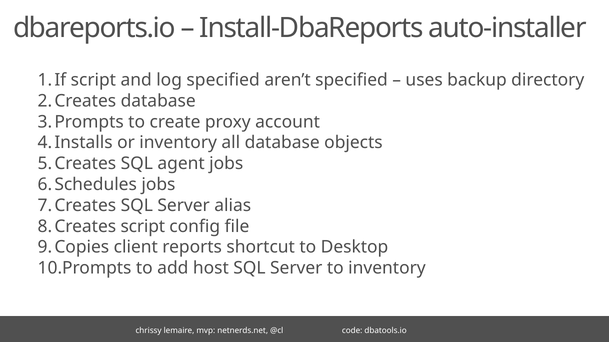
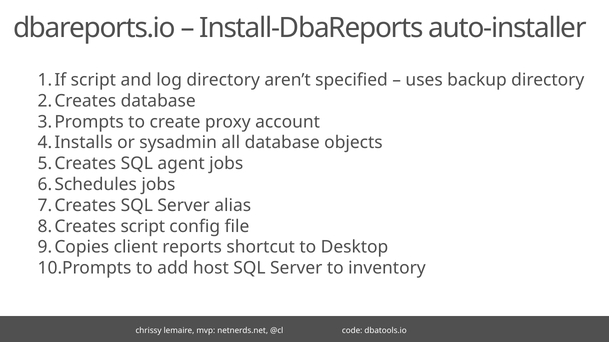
log specified: specified -> directory
or inventory: inventory -> sysadmin
